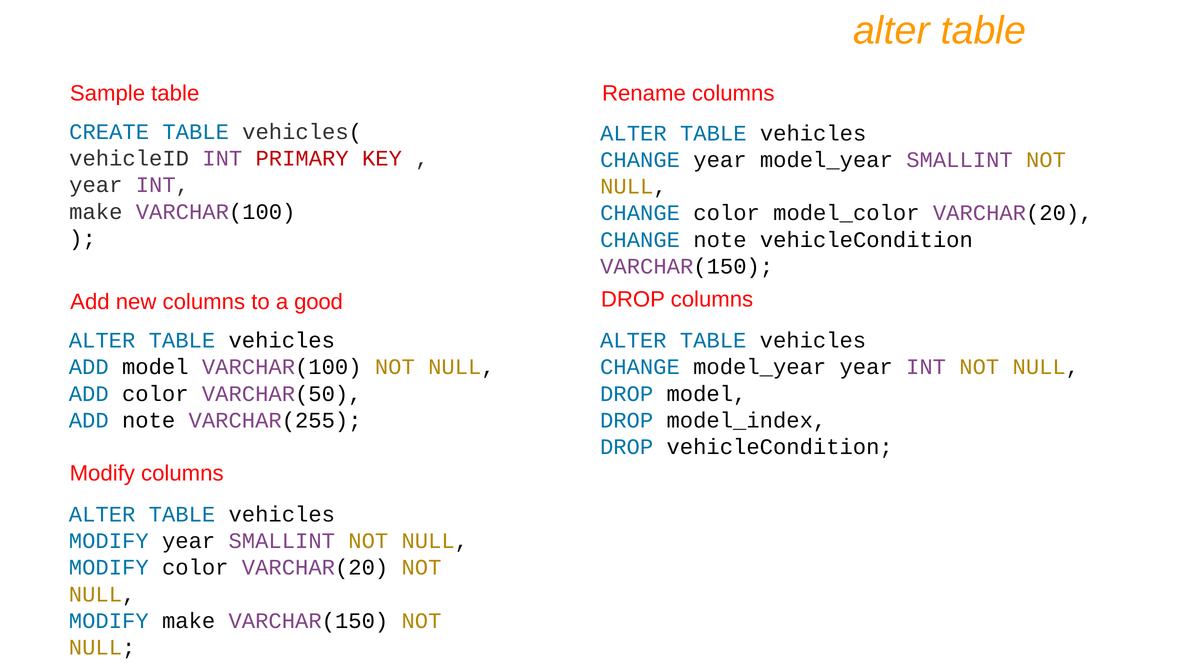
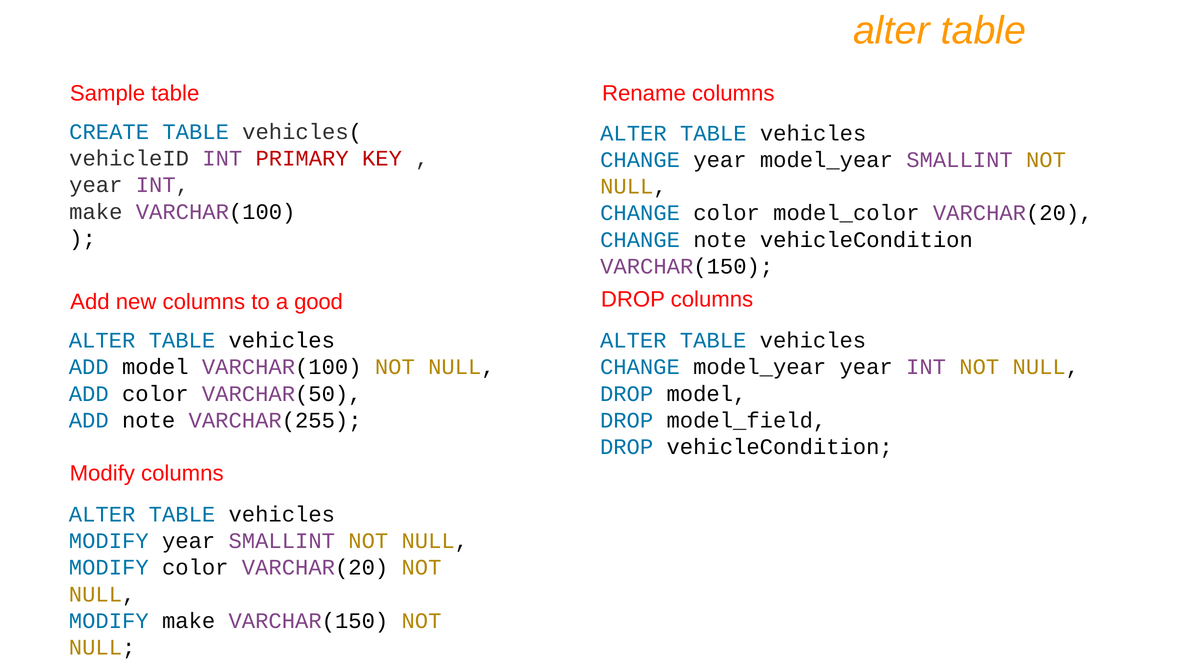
model_index: model_index -> model_field
